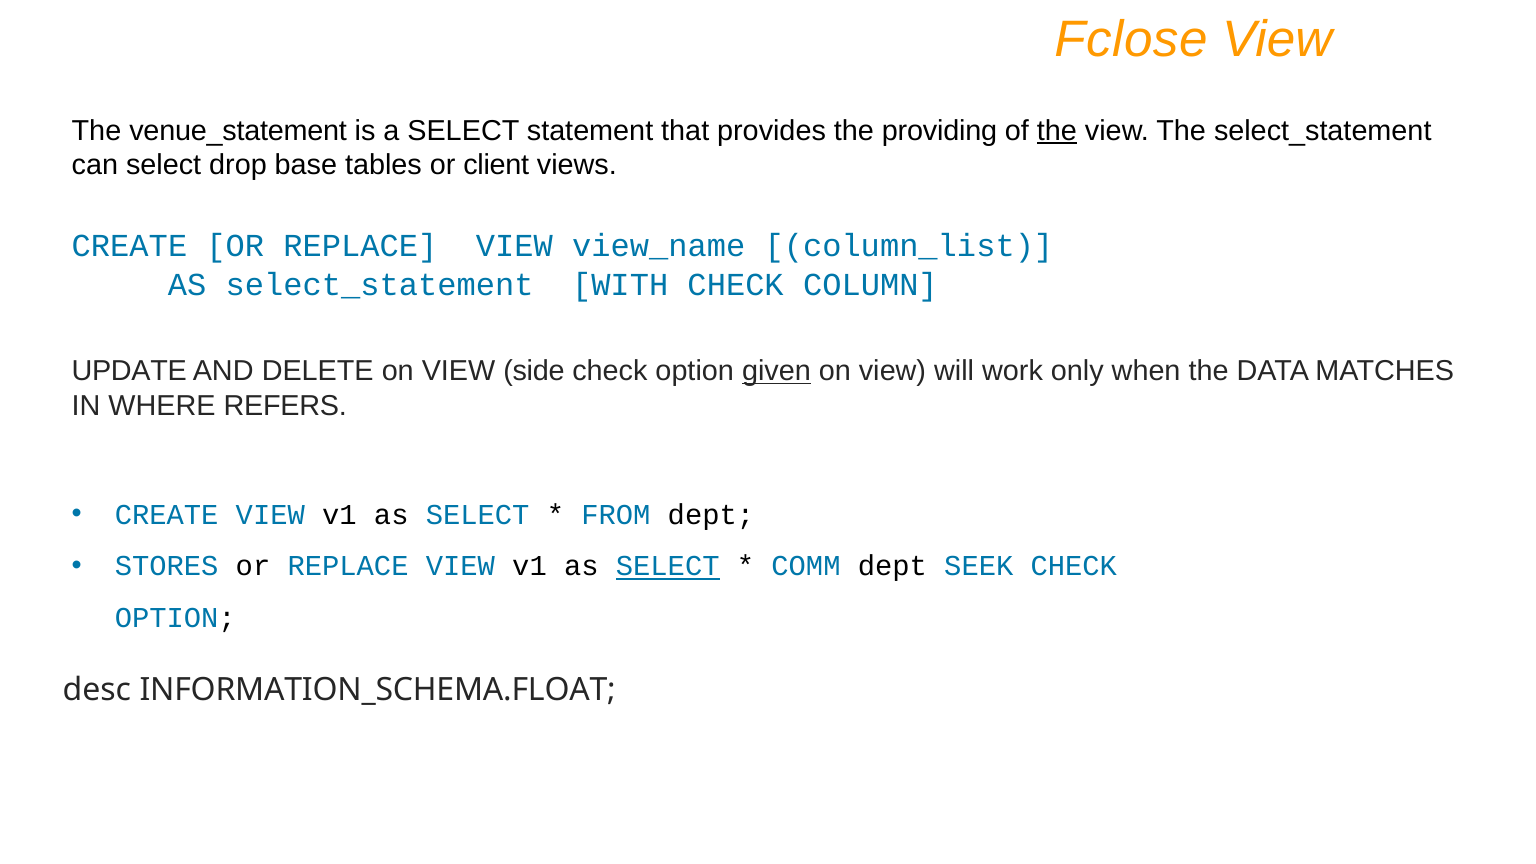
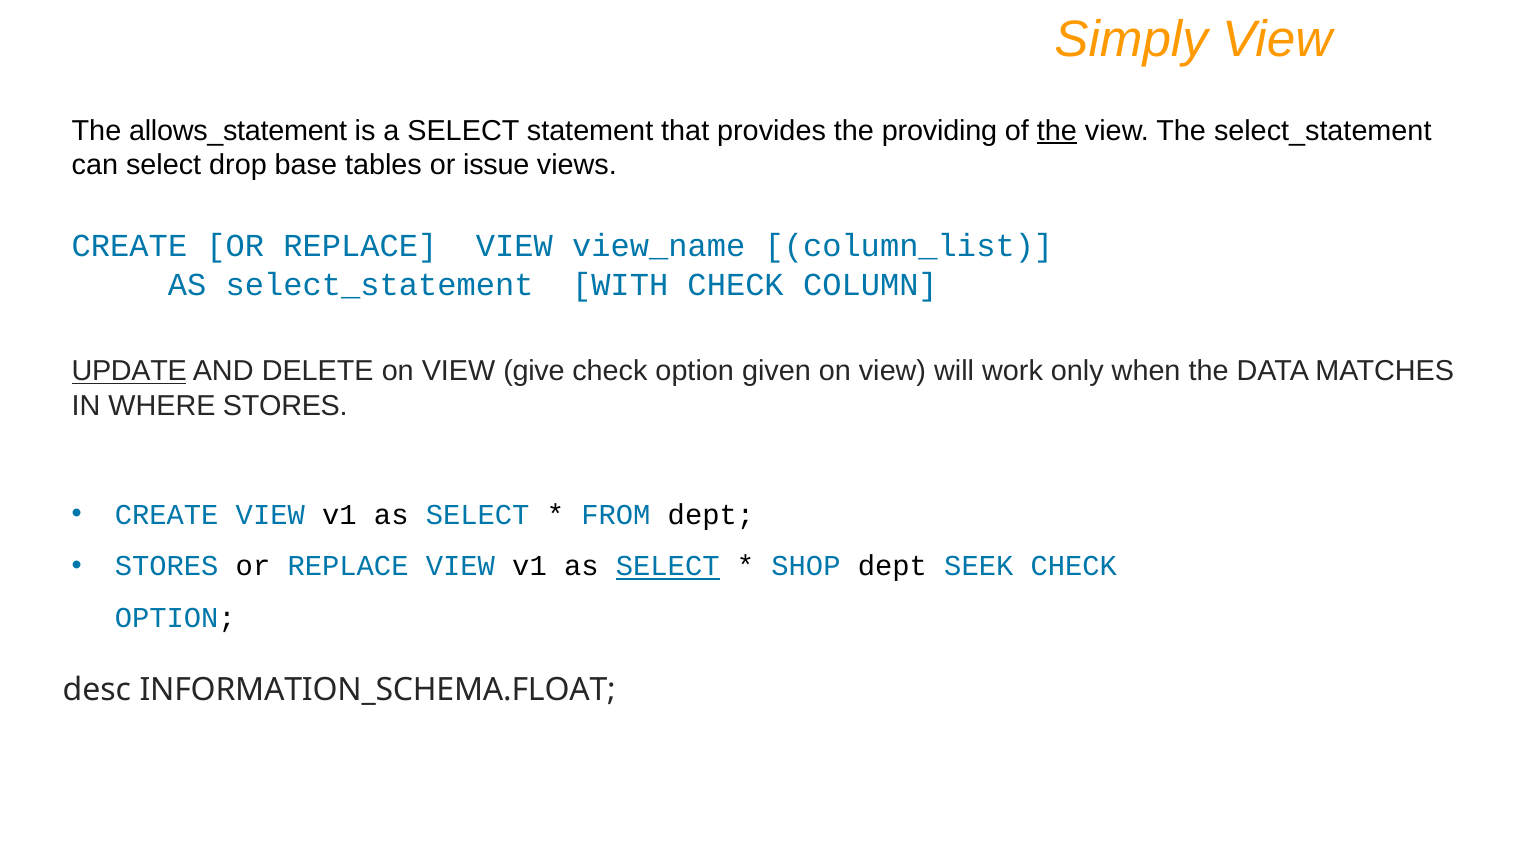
Fclose: Fclose -> Simply
venue_statement: venue_statement -> allows_statement
client: client -> issue
UPDATE underline: none -> present
side: side -> give
given underline: present -> none
WHERE REFERS: REFERS -> STORES
COMM: COMM -> SHOP
